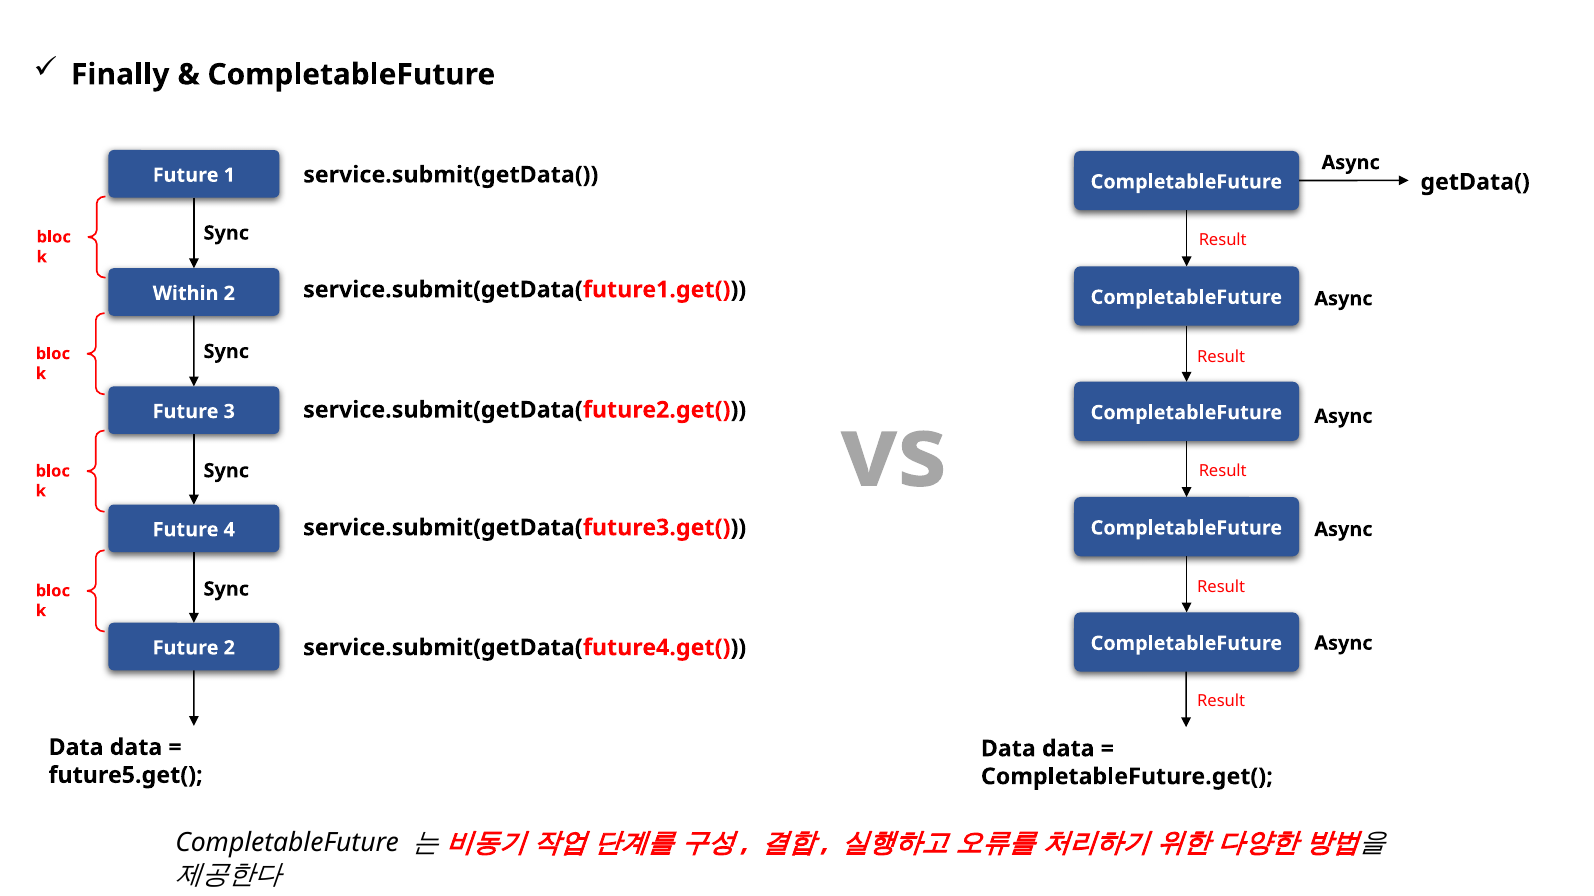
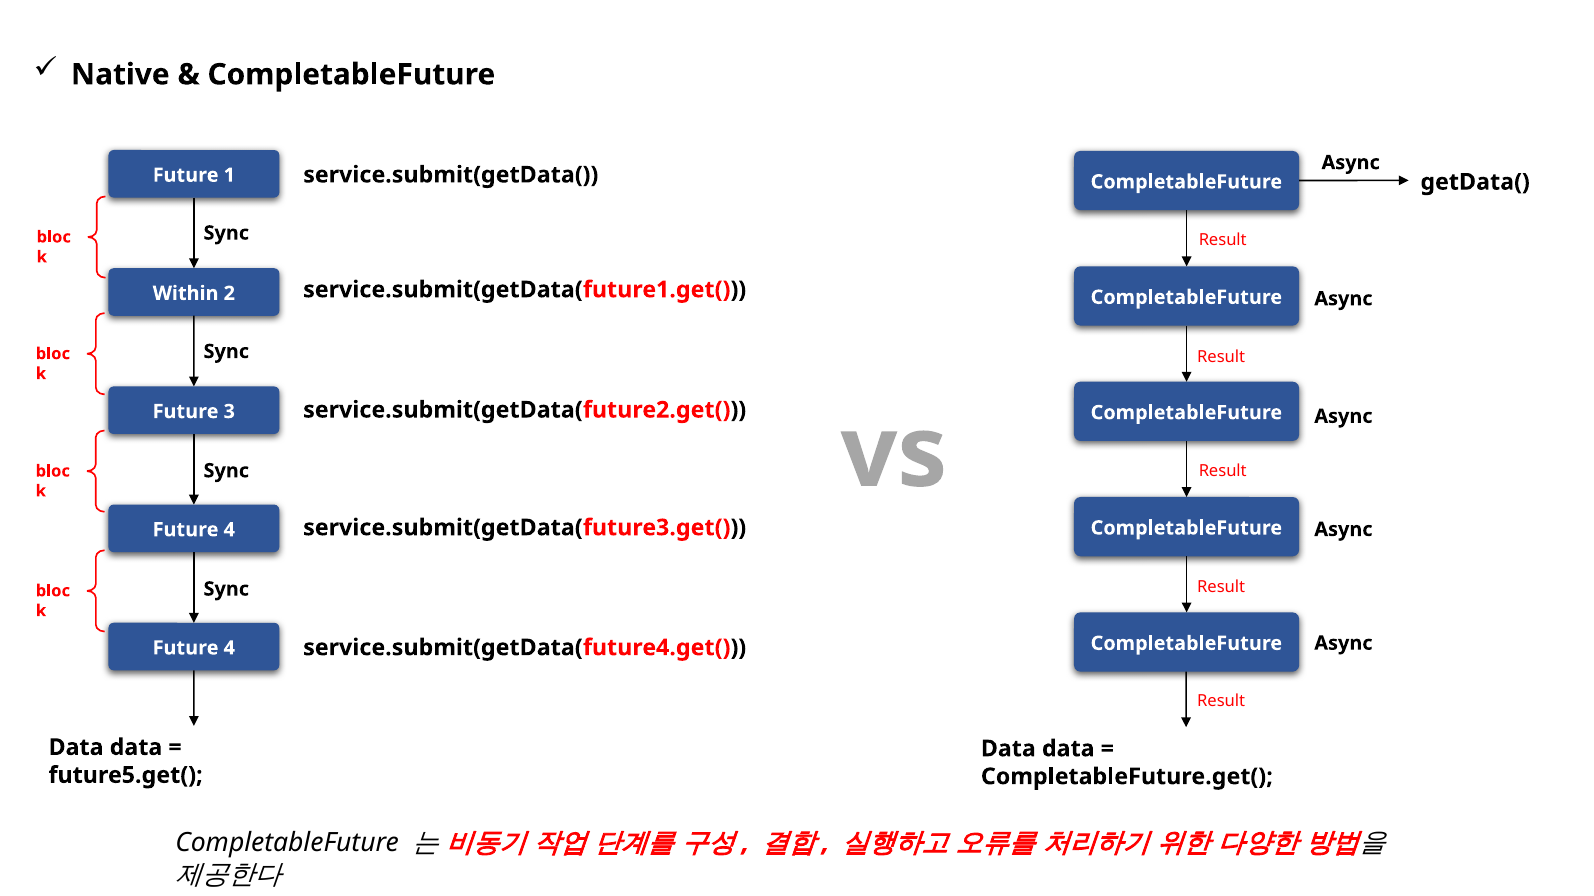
Finally: Finally -> Native
2 at (229, 648): 2 -> 4
